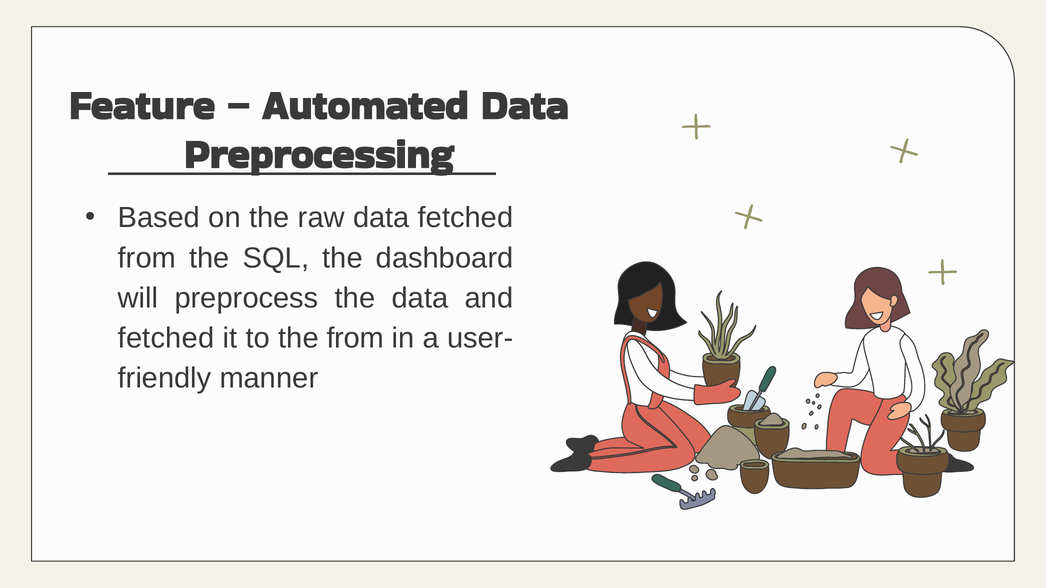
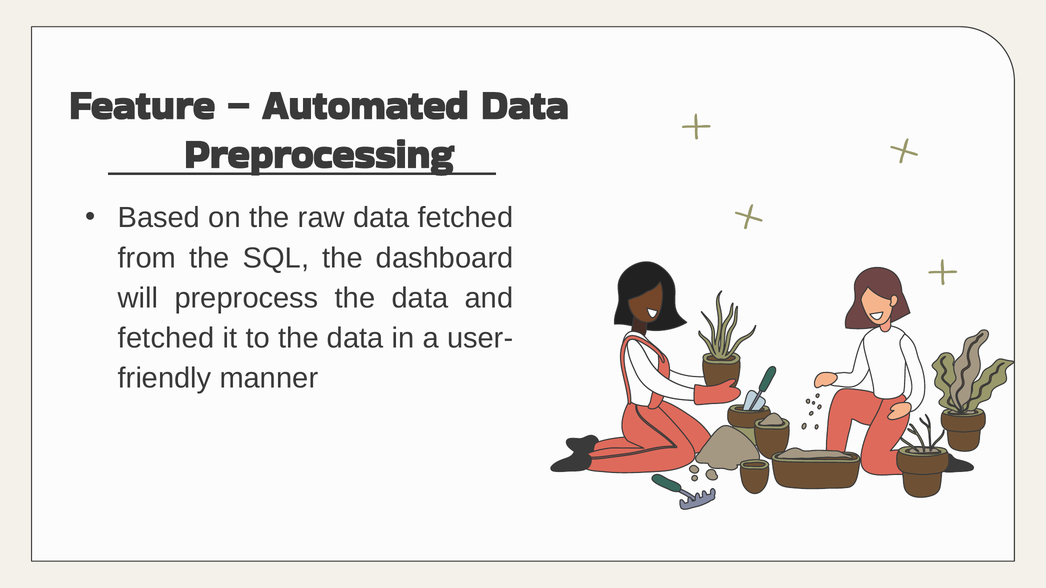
to the from: from -> data
